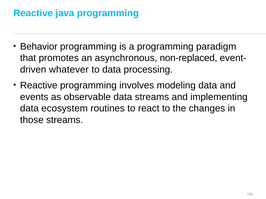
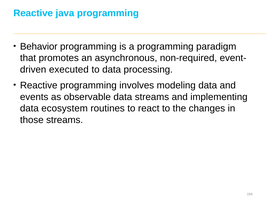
non-replaced: non-replaced -> non-required
whatever: whatever -> executed
